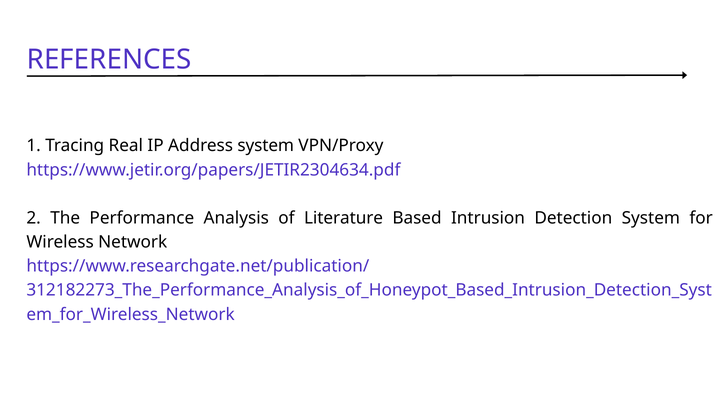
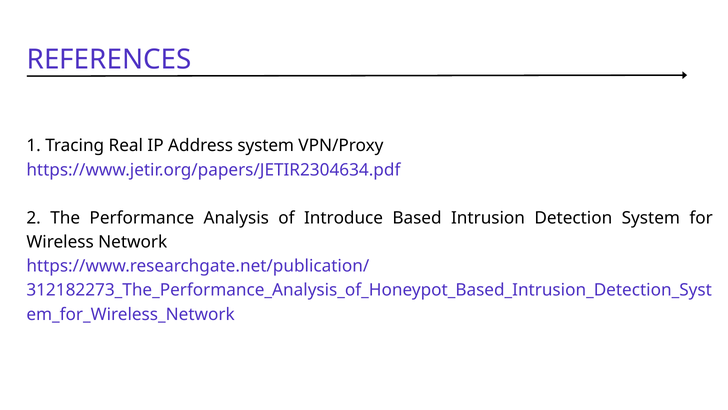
Literature: Literature -> Introduce
